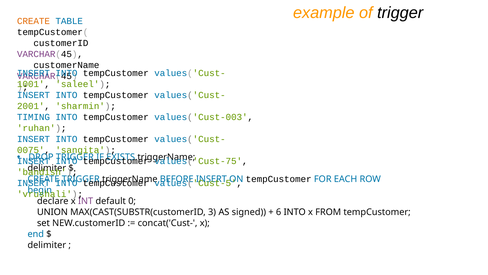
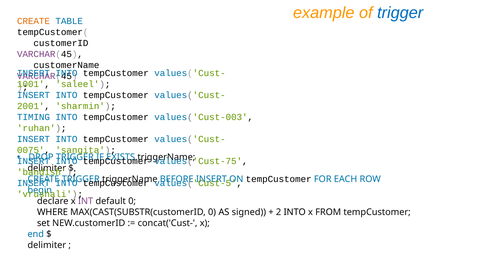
trigger at (400, 13) colour: black -> blue
UNION: UNION -> WHERE
MAX(CAST(SUBSTR(customerID 3: 3 -> 0
6: 6 -> 2
